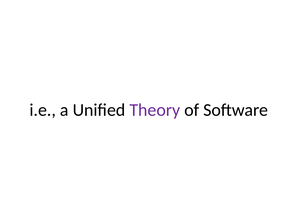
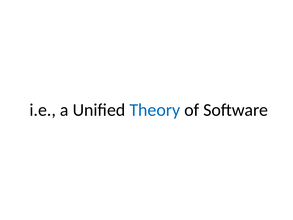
Theory colour: purple -> blue
